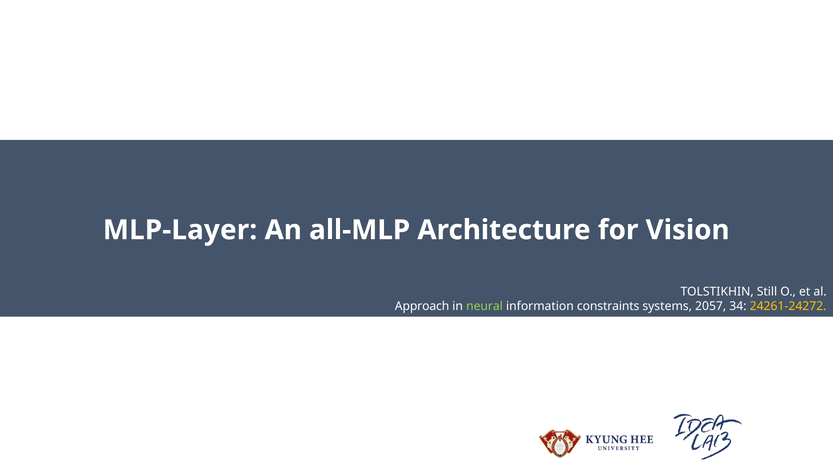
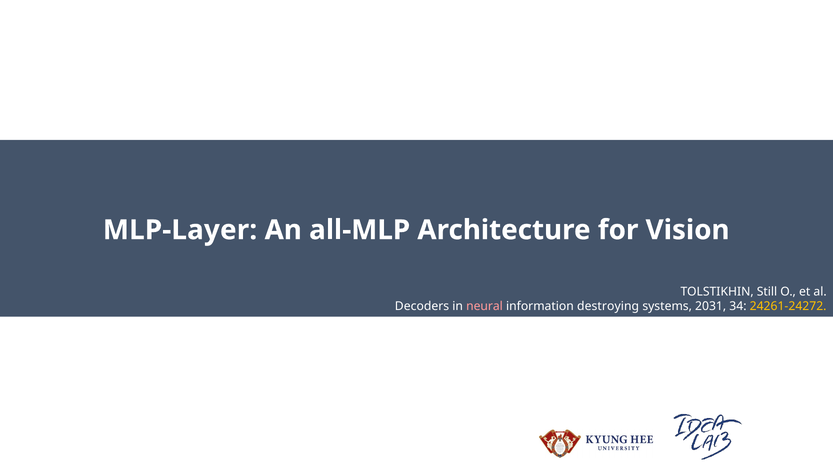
Approach: Approach -> Decoders
neural colour: light green -> pink
constraints: constraints -> destroying
2057: 2057 -> 2031
